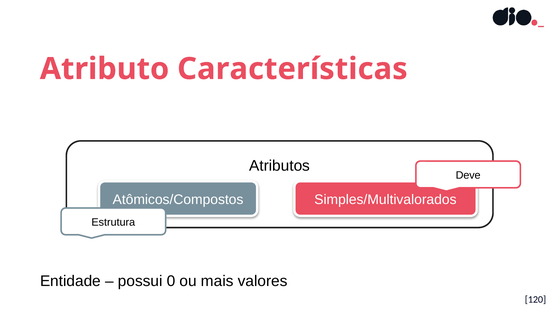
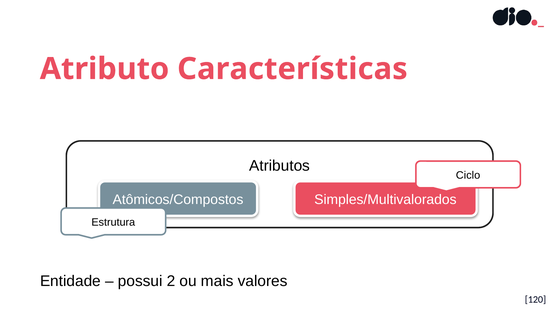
Deve: Deve -> Ciclo
0: 0 -> 2
